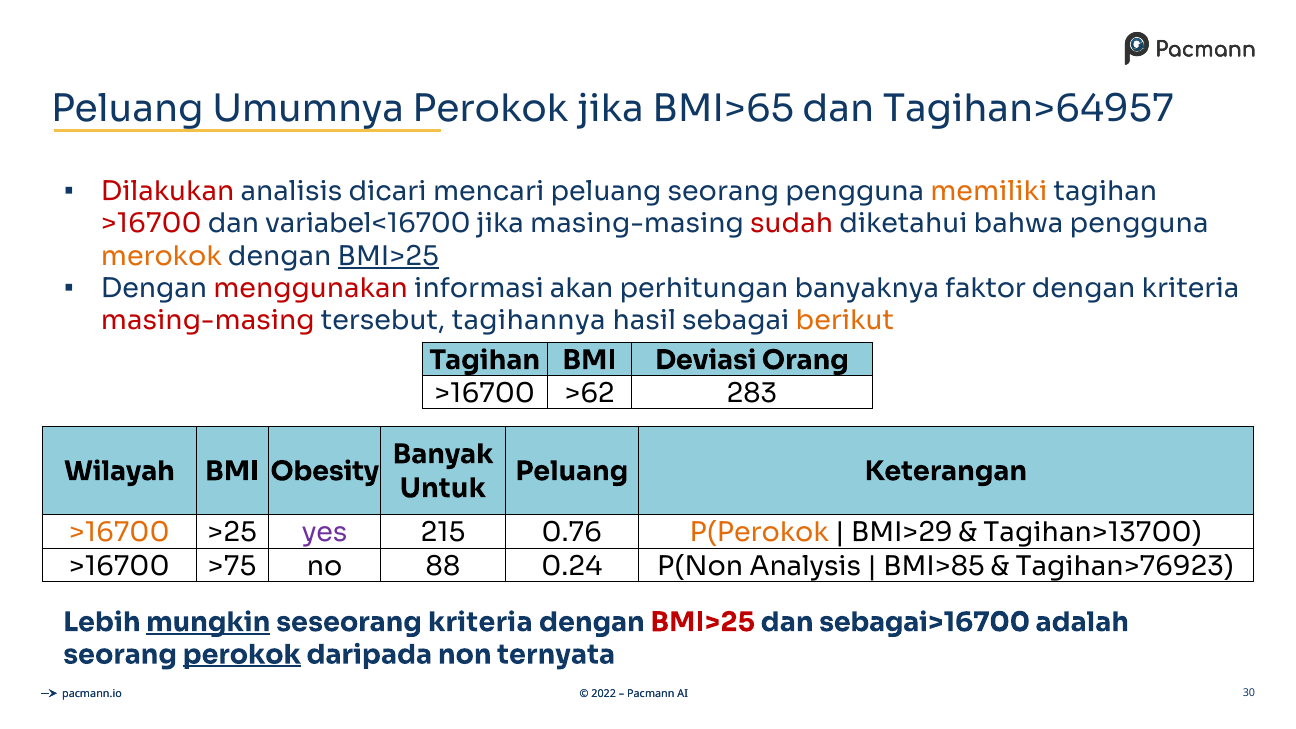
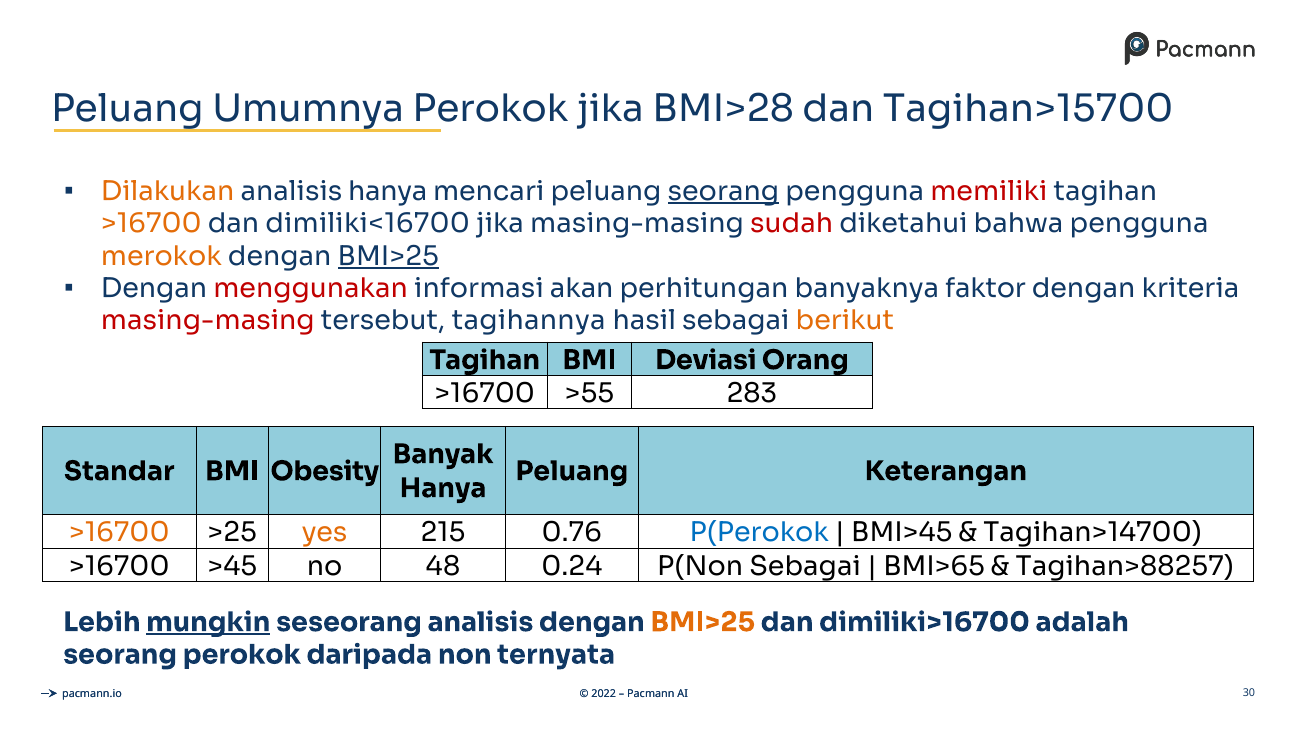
BMI>65: BMI>65 -> BMI>28
Tagihan>64957: Tagihan>64957 -> Tagihan>15700
Dilakukan colour: red -> orange
analisis dicari: dicari -> hanya
seorang at (723, 191) underline: none -> present
memiliki colour: orange -> red
>16700 at (151, 224) colour: red -> orange
variabel<16700: variabel<16700 -> dimiliki<16700
>62: >62 -> >55
Wilayah: Wilayah -> Standar
Untuk at (443, 488): Untuk -> Hanya
yes colour: purple -> orange
P(Perokok colour: orange -> blue
BMI>29: BMI>29 -> BMI>45
Tagihan>13700: Tagihan>13700 -> Tagihan>14700
>75: >75 -> >45
88: 88 -> 48
P(Non Analysis: Analysis -> Sebagai
BMI>85: BMI>85 -> BMI>65
Tagihan>76923: Tagihan>76923 -> Tagihan>88257
seseorang kriteria: kriteria -> analisis
BMI>25 at (703, 622) colour: red -> orange
sebagai>16700: sebagai>16700 -> dimiliki>16700
perokok at (242, 655) underline: present -> none
